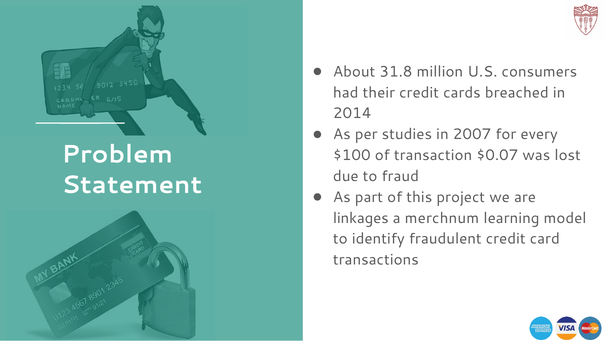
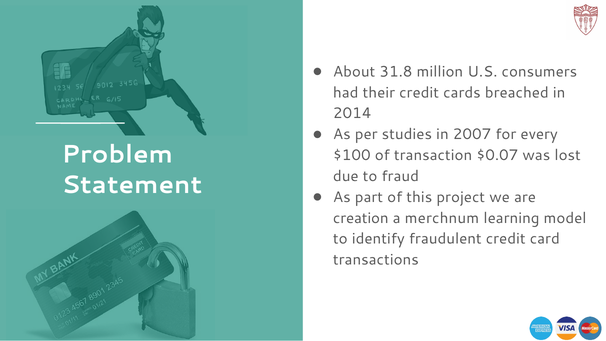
linkages: linkages -> creation
